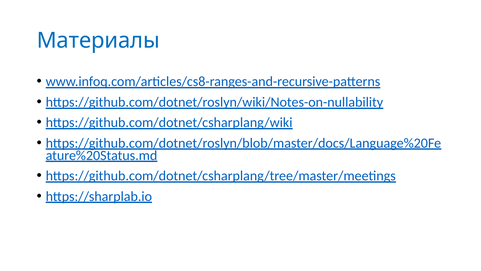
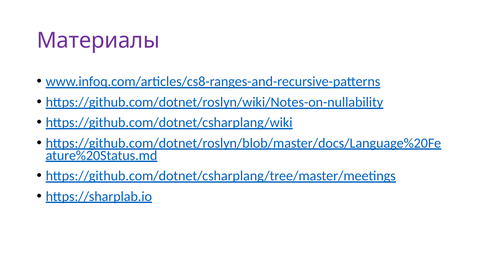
Материалы colour: blue -> purple
